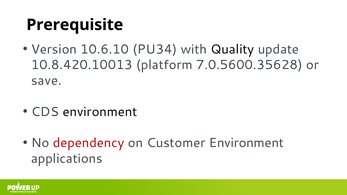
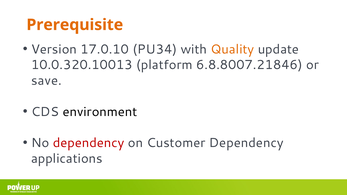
Prerequisite colour: black -> orange
10.6.10: 10.6.10 -> 17.0.10
Quality colour: black -> orange
10.8.420.10013: 10.8.420.10013 -> 10.0.320.10013
7.0.5600.35628: 7.0.5600.35628 -> 6.8.8007.21846
Customer Environment: Environment -> Dependency
